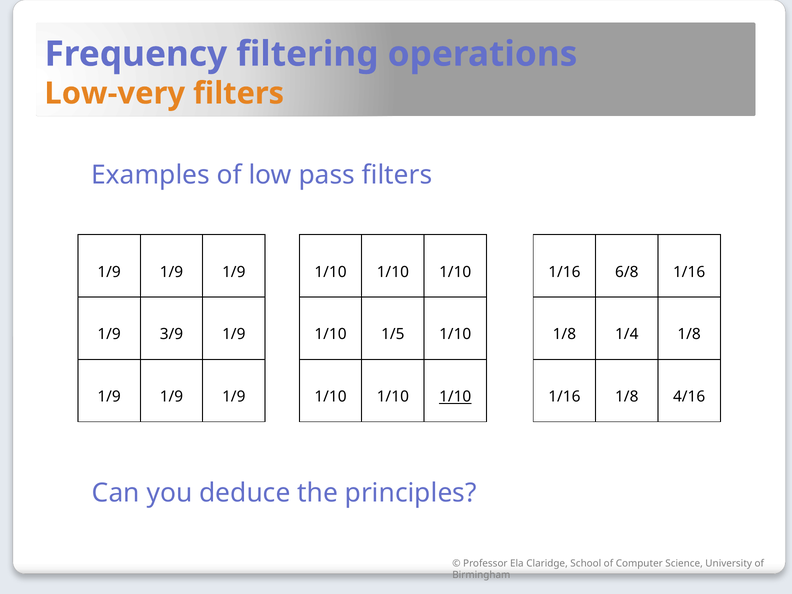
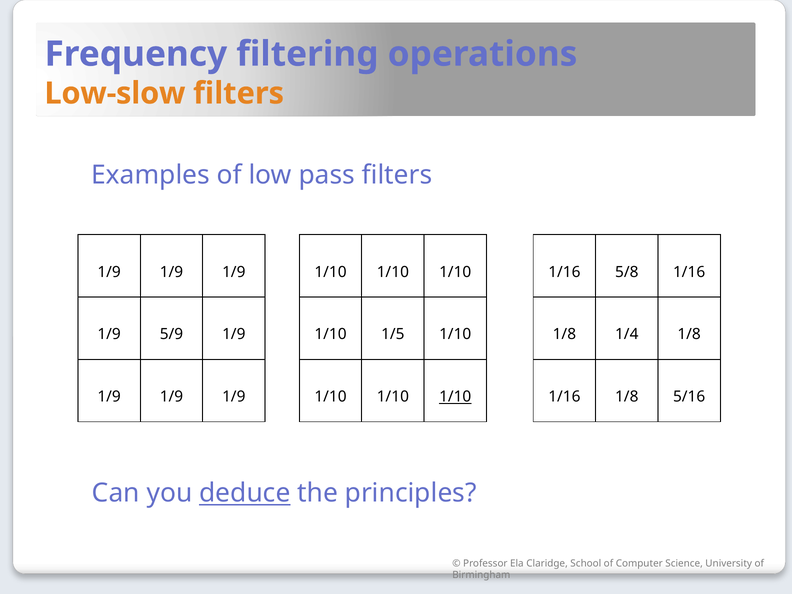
Low-very: Low-very -> Low-slow
6/8: 6/8 -> 5/8
3/9: 3/9 -> 5/9
4/16: 4/16 -> 5/16
deduce underline: none -> present
